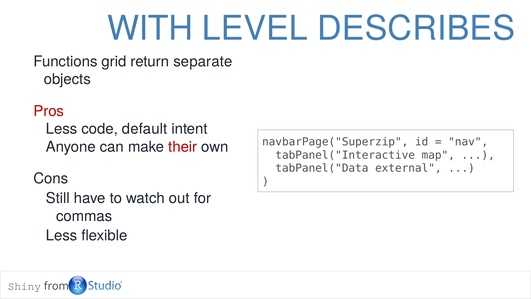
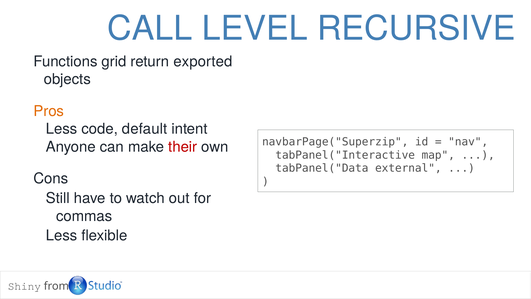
WITH: WITH -> CALL
DESCRIBES: DESCRIBES -> RECURSIVE
separate: separate -> exported
Pros colour: red -> orange
